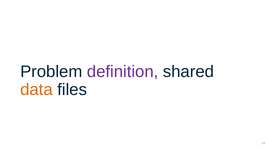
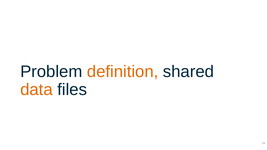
definition colour: purple -> orange
